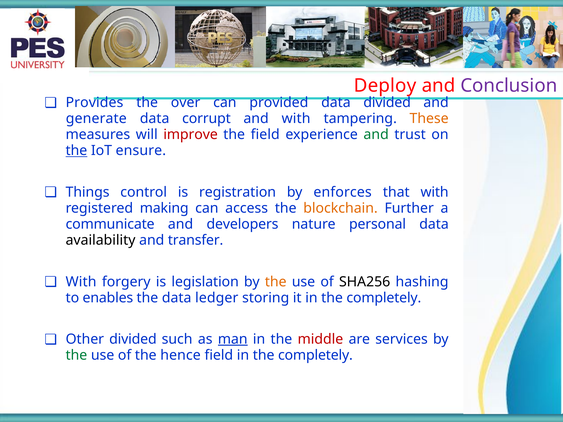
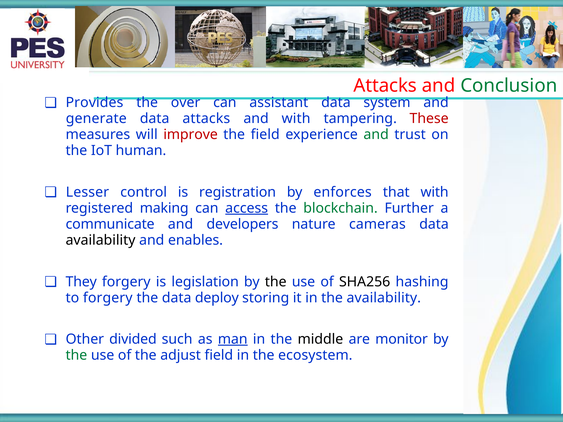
Deploy at (385, 86): Deploy -> Attacks
Conclusion colour: purple -> green
provided: provided -> assistant
data divided: divided -> system
data corrupt: corrupt -> attacks
These colour: orange -> red
the at (76, 151) underline: present -> none
ensure: ensure -> human
Things: Things -> Lesser
access underline: none -> present
blockchain colour: orange -> green
personal: personal -> cameras
transfer: transfer -> enables
With at (81, 282): With -> They
the at (276, 282) colour: orange -> black
to enables: enables -> forgery
ledger: ledger -> deploy
it in the completely: completely -> availability
middle colour: red -> black
services: services -> monitor
hence: hence -> adjust
field in the completely: completely -> ecosystem
